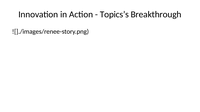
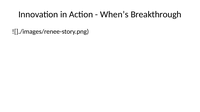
Topics’s: Topics’s -> When’s
